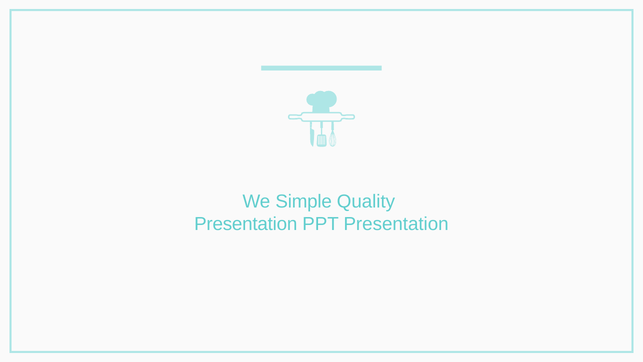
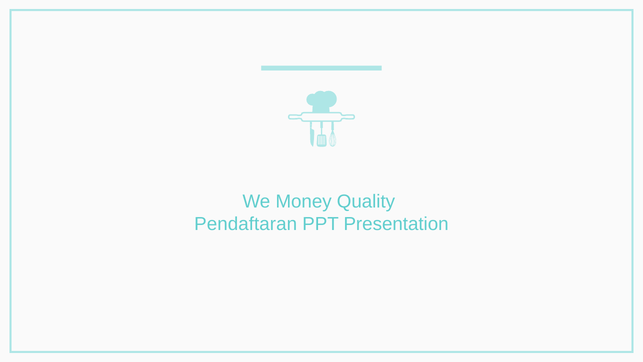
Simple: Simple -> Money
Presentation at (246, 224): Presentation -> Pendaftaran
